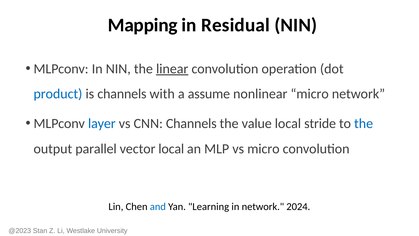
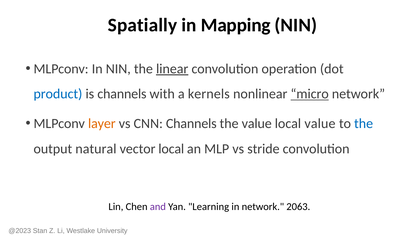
Mapping: Mapping -> Spatially
Residual: Residual -> Mapping
assume: assume -> kernels
micro at (310, 94) underline: none -> present
layer colour: blue -> orange
local stride: stride -> value
parallel: parallel -> natural
vs micro: micro -> stride
and colour: blue -> purple
2024: 2024 -> 2063
